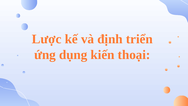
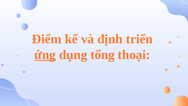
Lược: Lược -> Điểm
ứng underline: none -> present
kiến: kiến -> tổng
